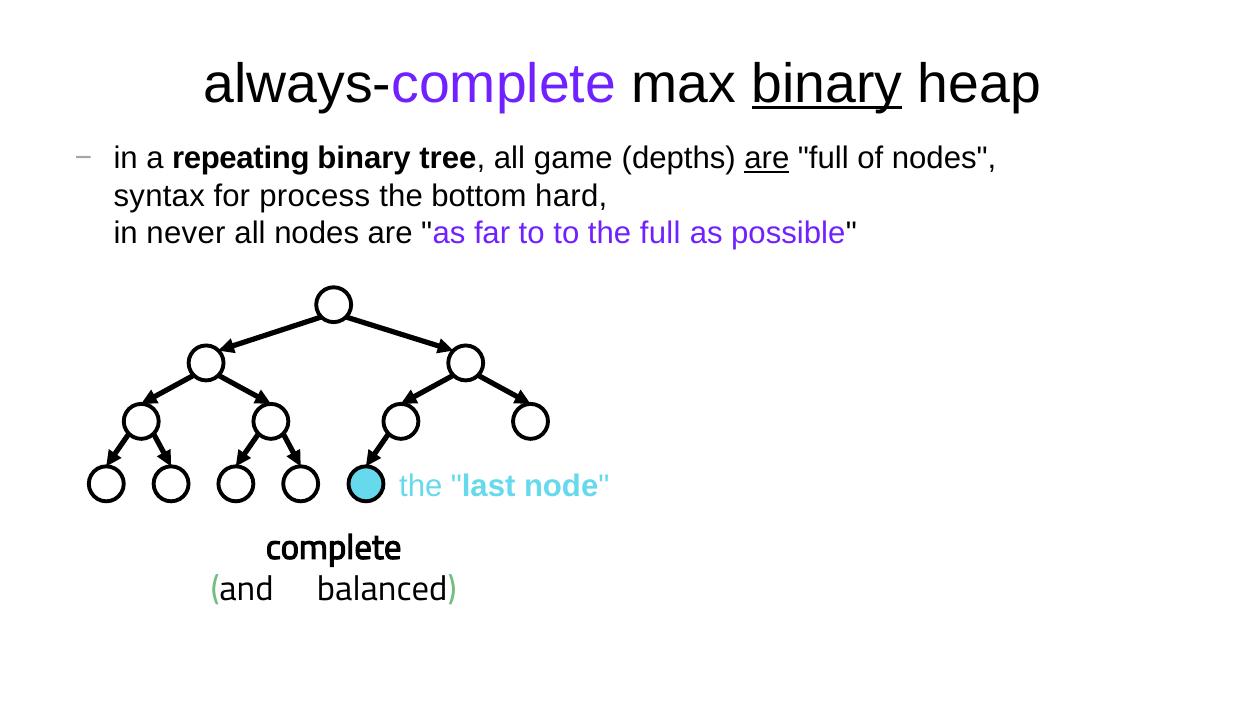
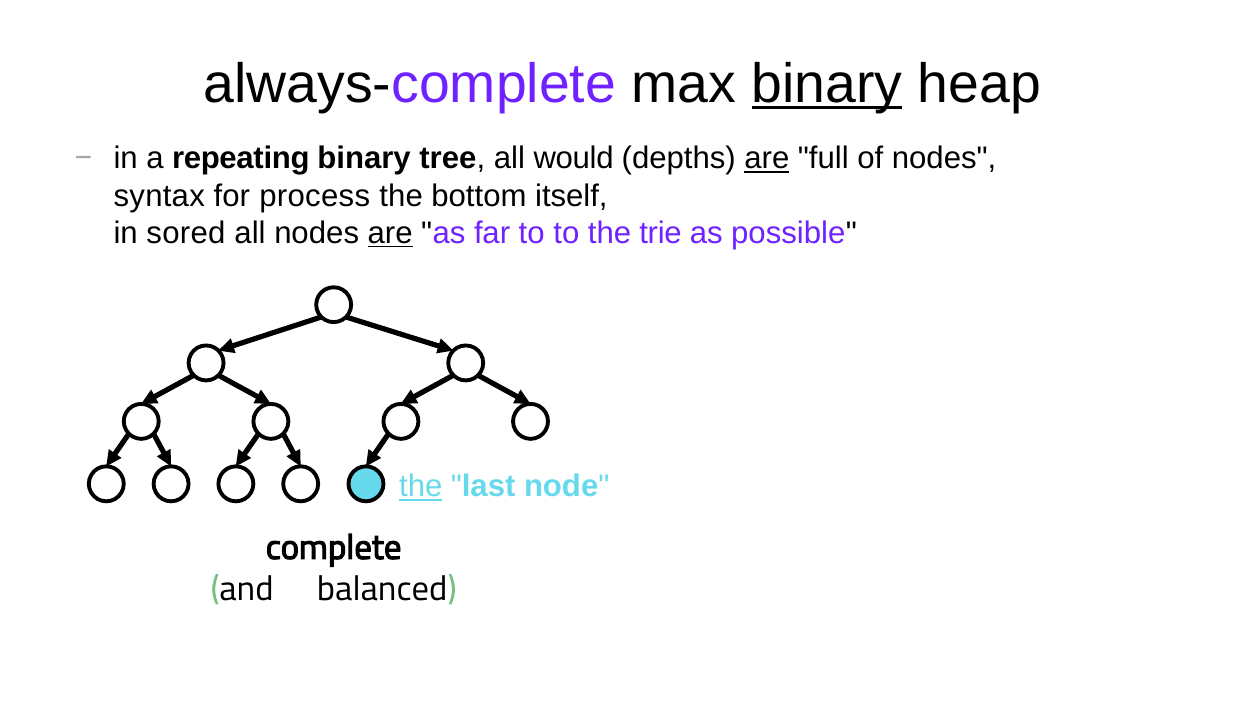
game: game -> would
hard: hard -> itself
never: never -> sored
are at (390, 233) underline: none -> present
the full: full -> trie
the at (421, 486) underline: none -> present
